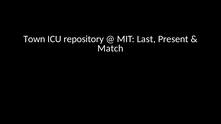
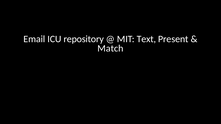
Town: Town -> Email
Last: Last -> Text
